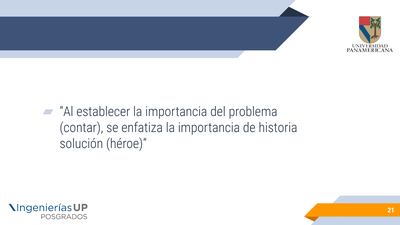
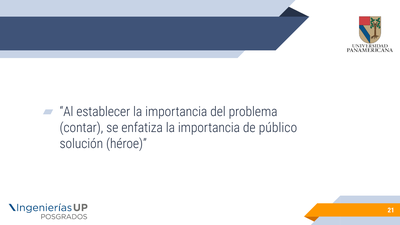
historia: historia -> público
